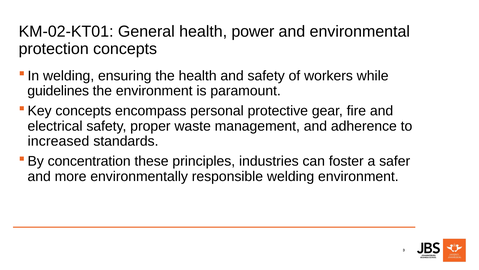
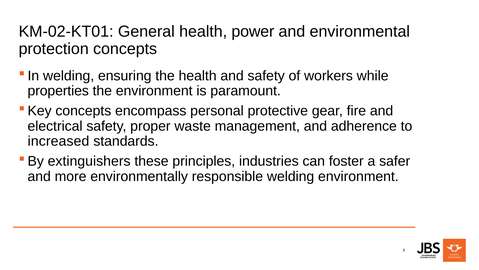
guidelines: guidelines -> properties
concentration: concentration -> extinguishers
